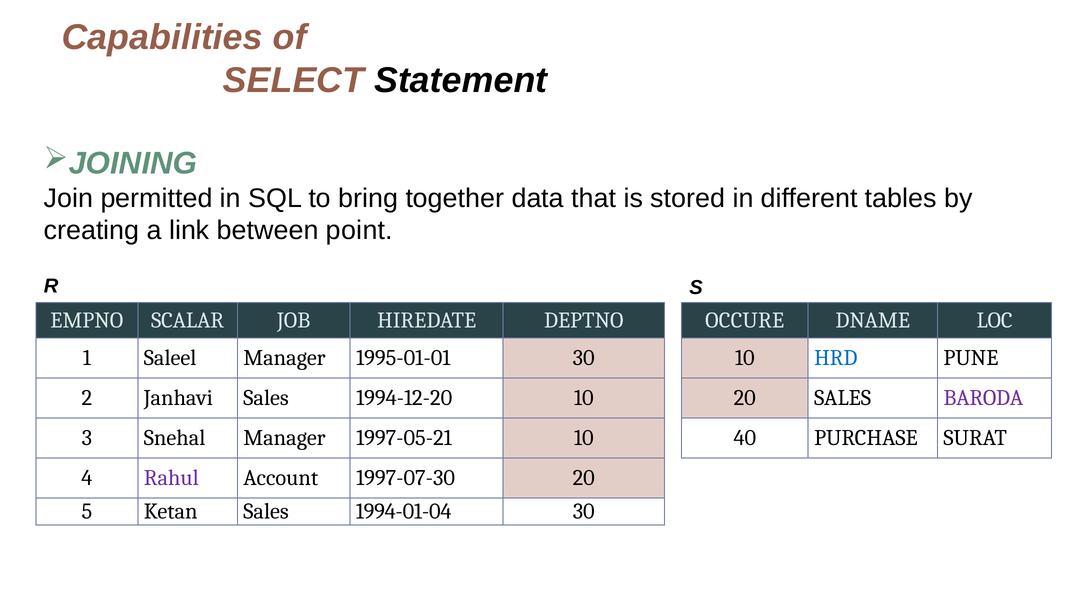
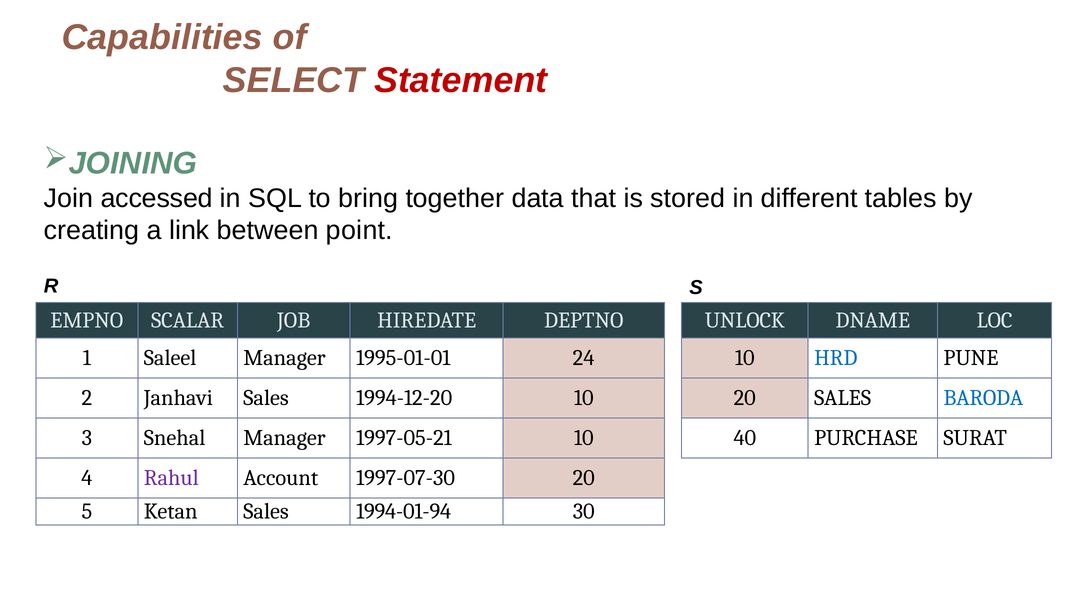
Statement colour: black -> red
permitted: permitted -> accessed
OCCURE: OCCURE -> UNLOCK
1995-01-01 30: 30 -> 24
BARODA colour: purple -> blue
1994-01-04: 1994-01-04 -> 1994-01-94
